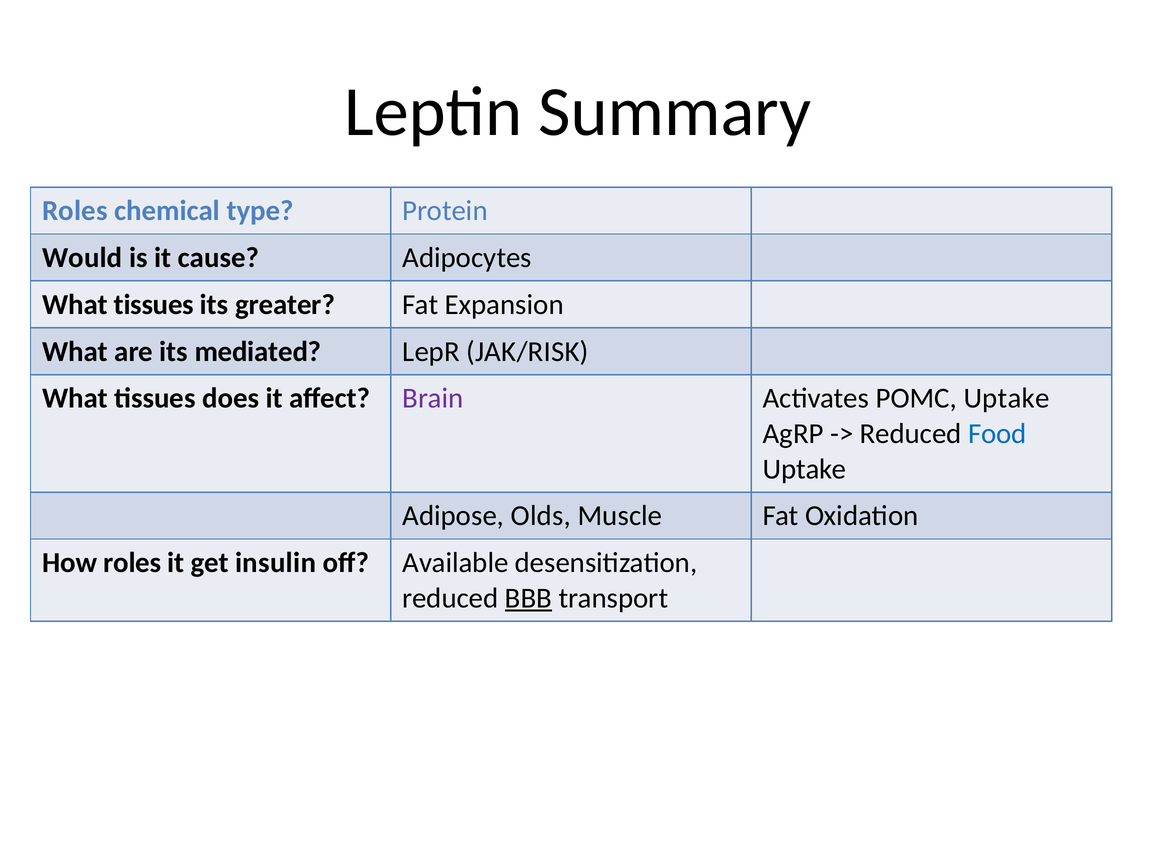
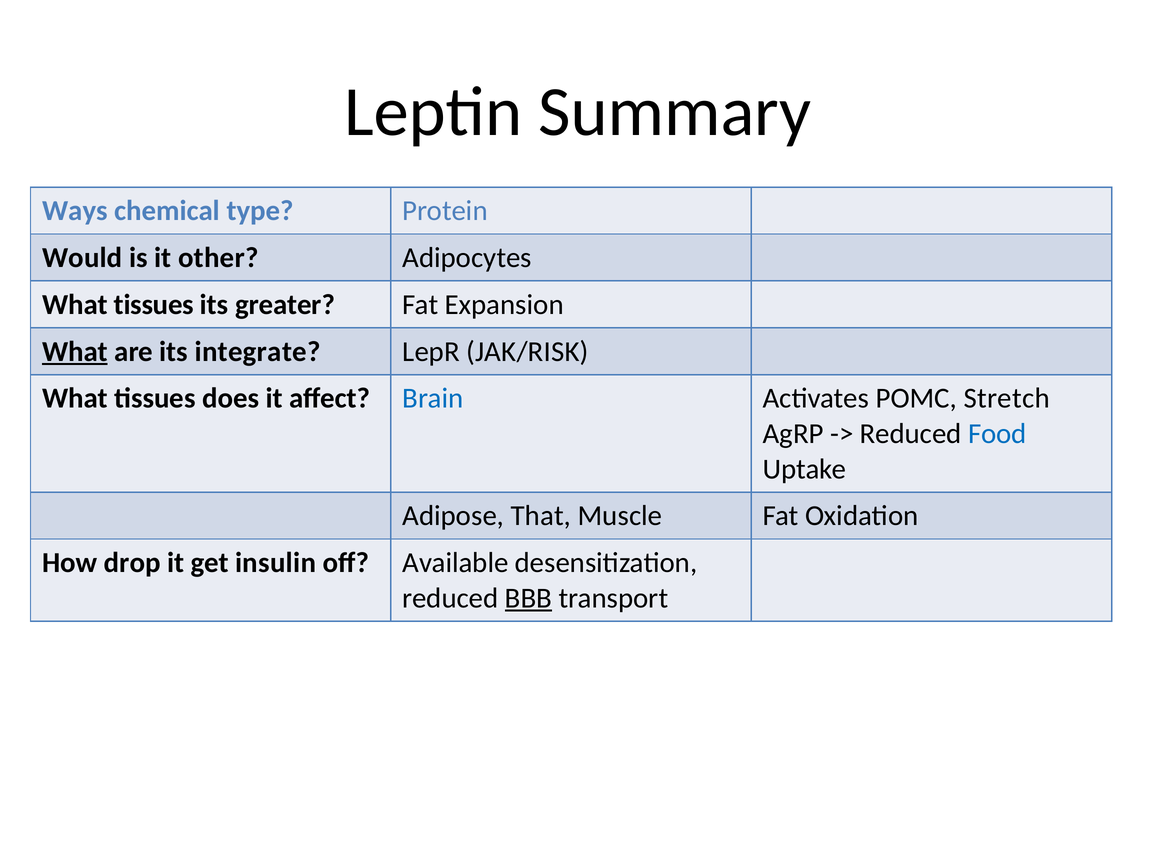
Roles at (75, 211): Roles -> Ways
cause: cause -> other
What at (75, 352) underline: none -> present
mediated: mediated -> integrate
Brain colour: purple -> blue
POMC Uptake: Uptake -> Stretch
Olds: Olds -> That
How roles: roles -> drop
